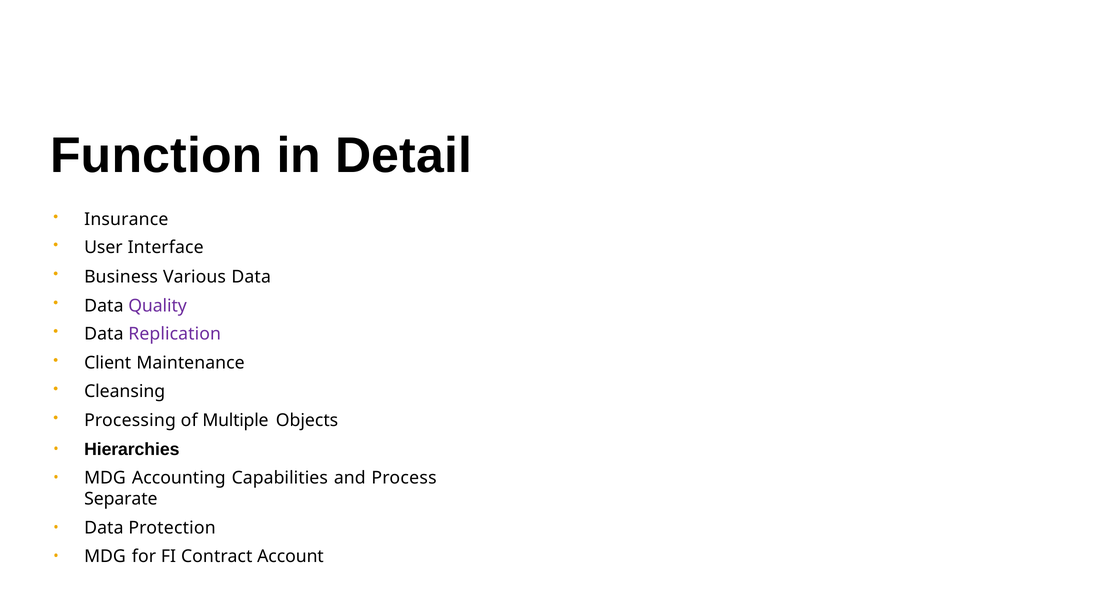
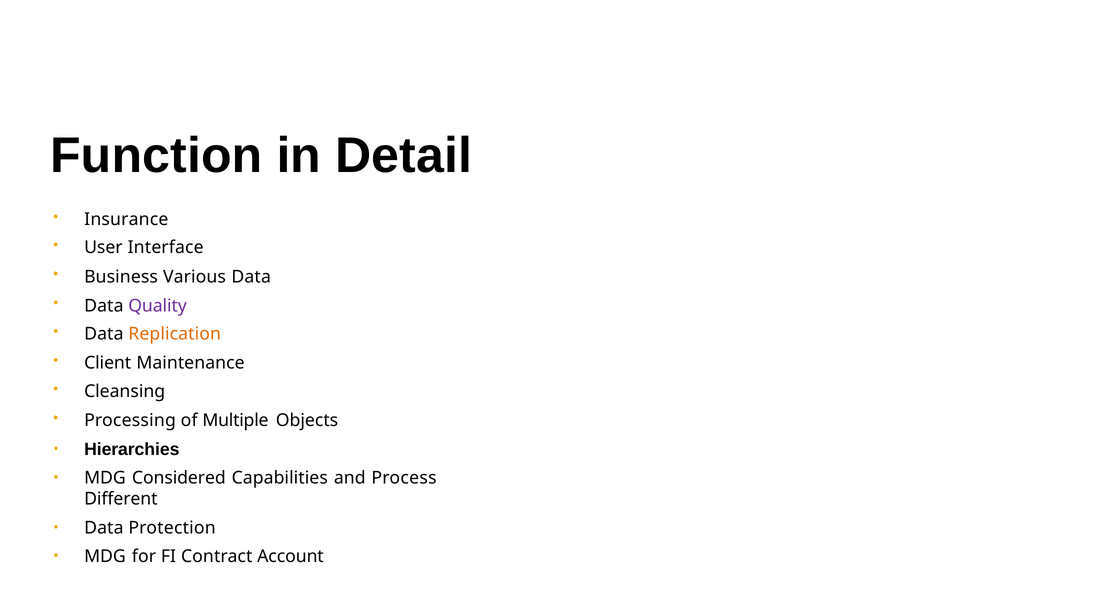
Replication colour: purple -> orange
Accounting: Accounting -> Considered
Separate: Separate -> Different
